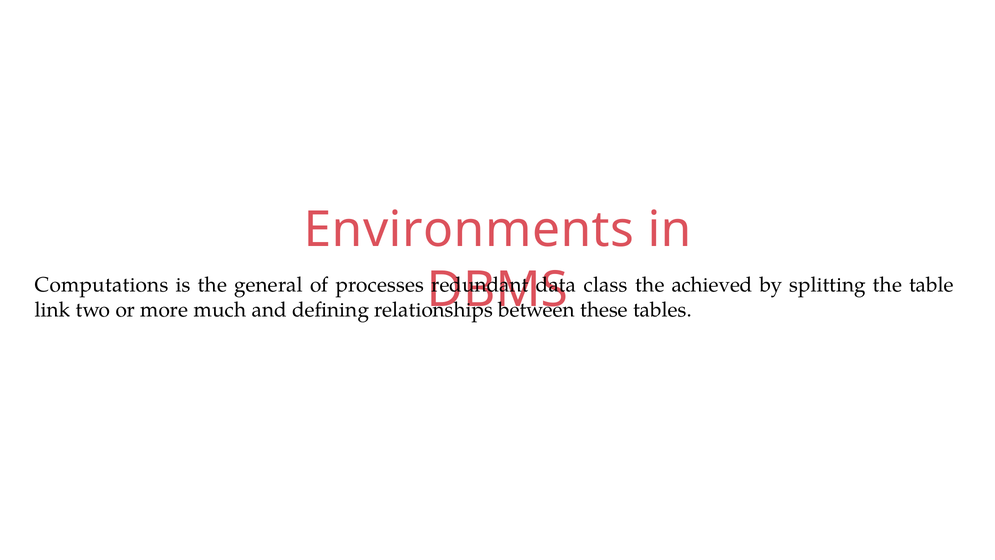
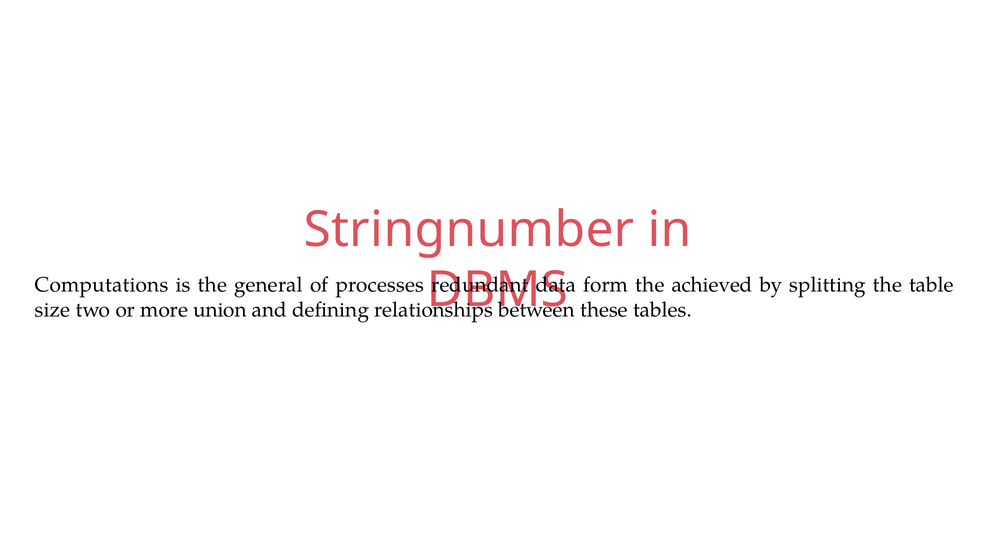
Environments: Environments -> Stringnumber
class: class -> form
link: link -> size
much: much -> union
